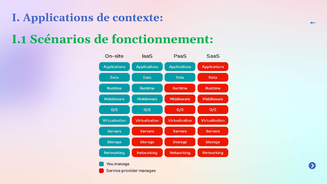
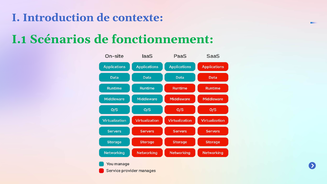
Applications: Applications -> Introduction
